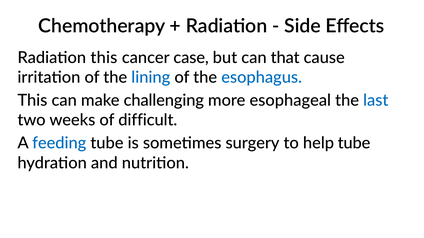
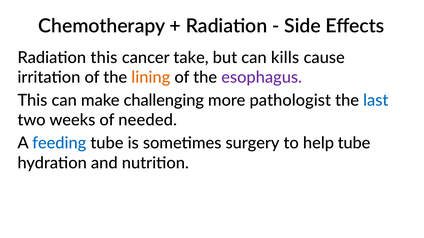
case: case -> take
that: that -> kills
lining colour: blue -> orange
esophagus colour: blue -> purple
esophageal: esophageal -> pathologist
difficult: difficult -> needed
